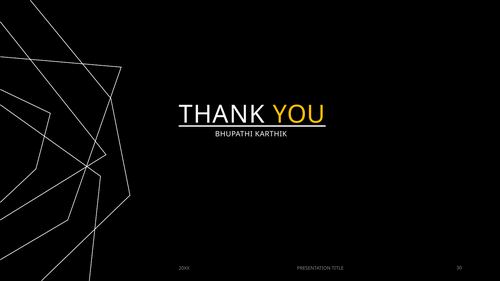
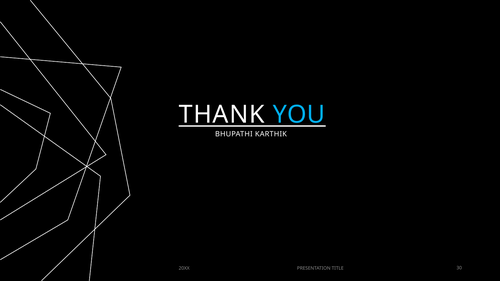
YOU colour: yellow -> light blue
